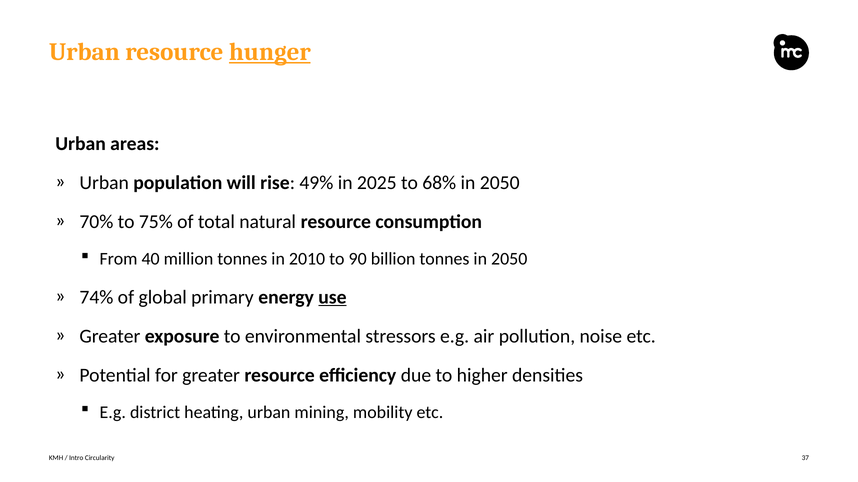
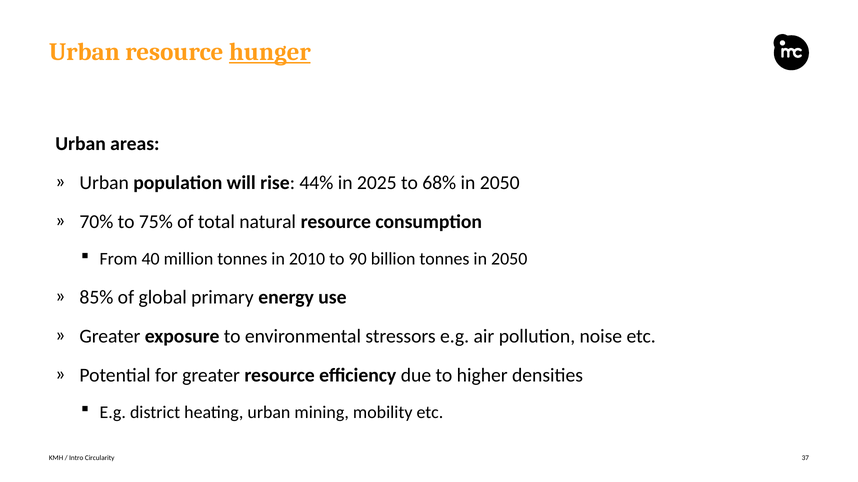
49%: 49% -> 44%
74%: 74% -> 85%
use underline: present -> none
